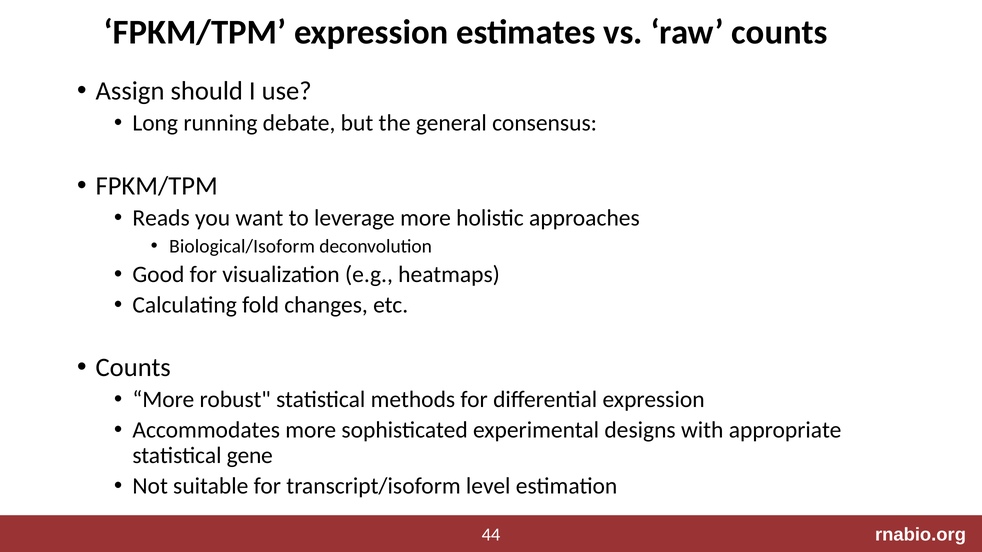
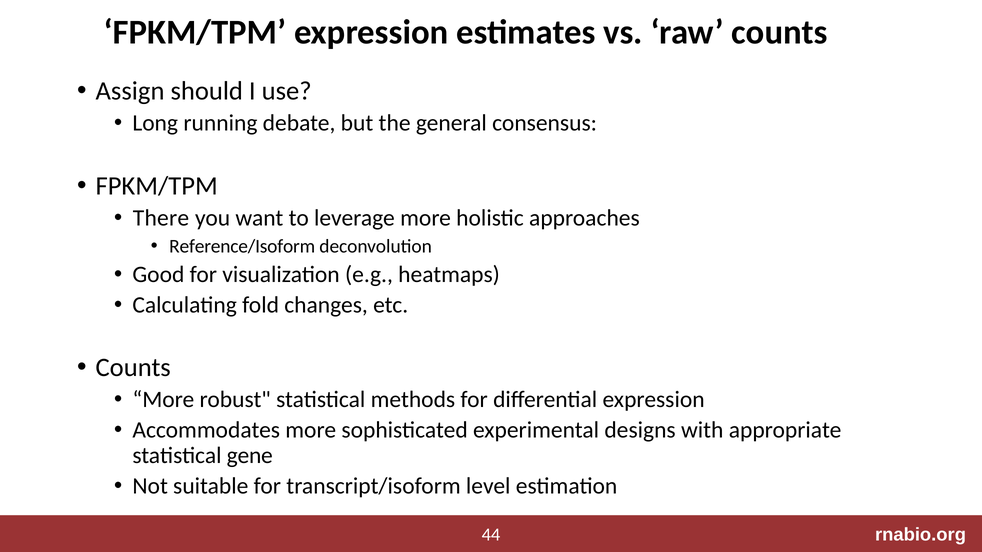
Reads: Reads -> There
Biological/Isoform: Biological/Isoform -> Reference/Isoform
